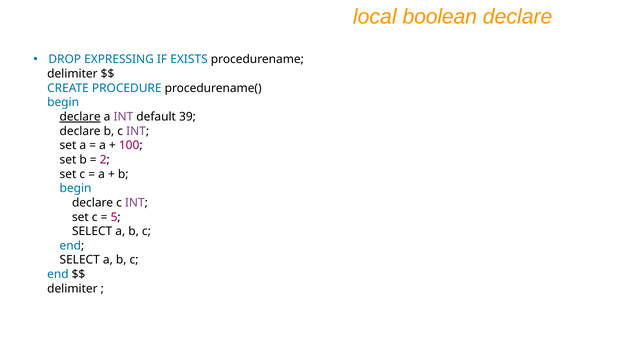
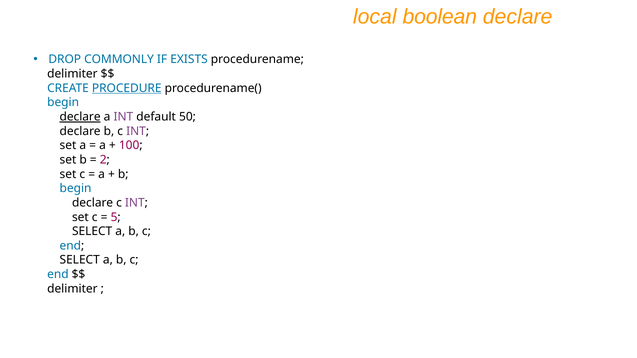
EXPRESSING: EXPRESSING -> COMMONLY
PROCEDURE underline: none -> present
39: 39 -> 50
